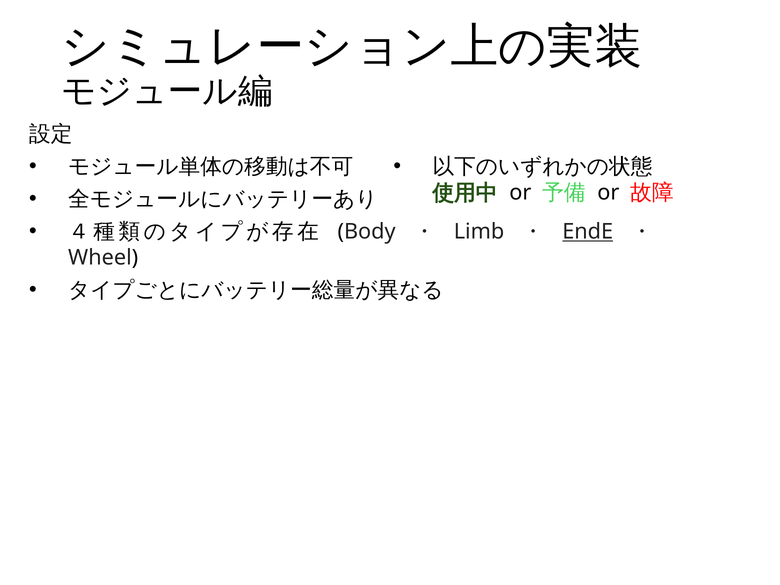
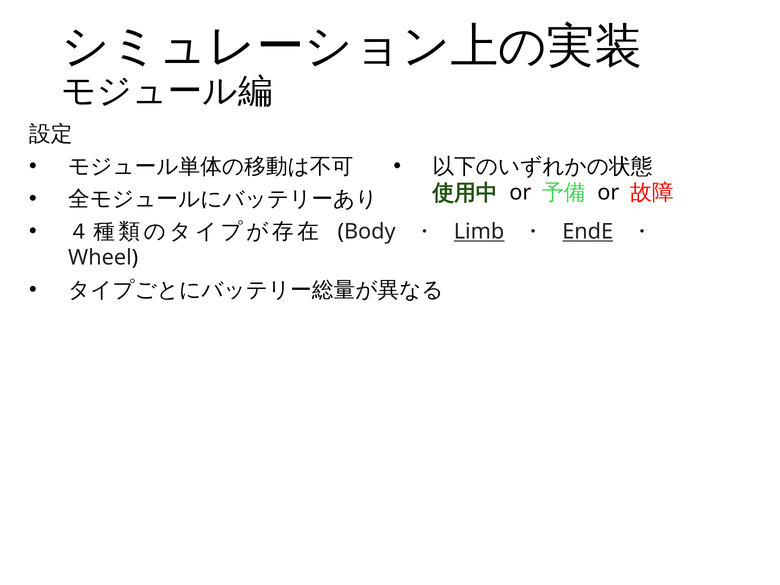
Limb underline: none -> present
